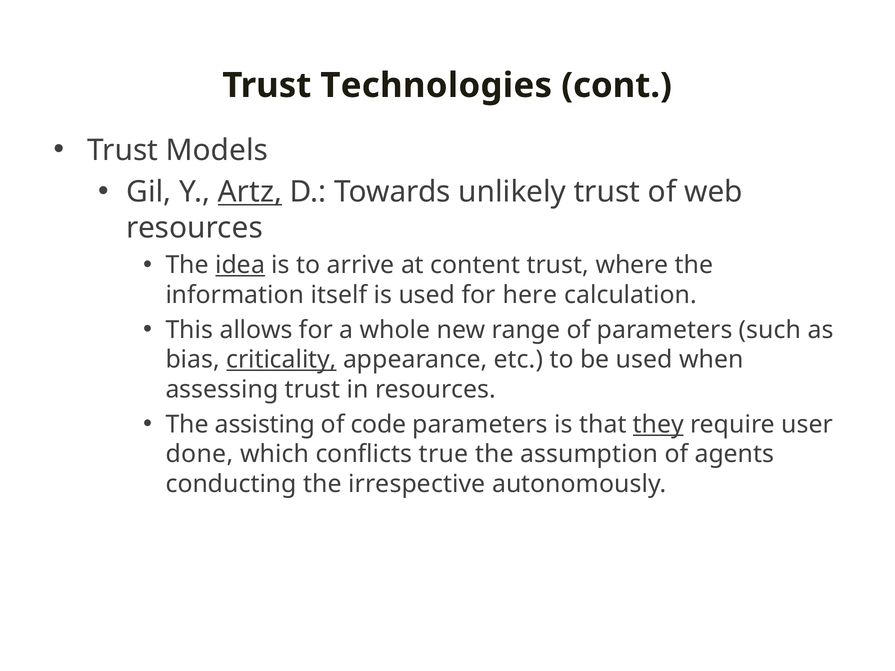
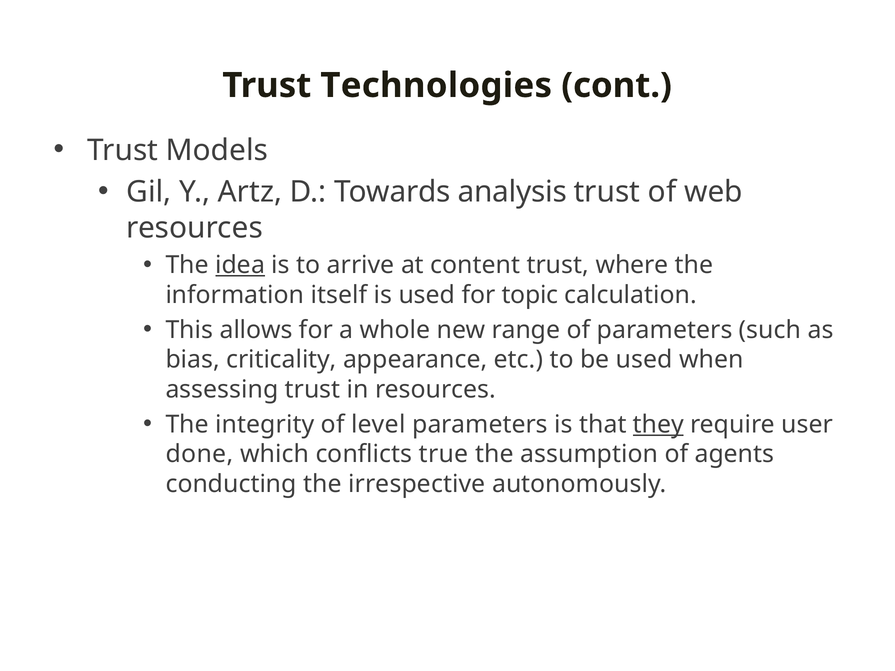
Artz underline: present -> none
unlikely: unlikely -> analysis
here: here -> topic
criticality underline: present -> none
assisting: assisting -> integrity
code: code -> level
